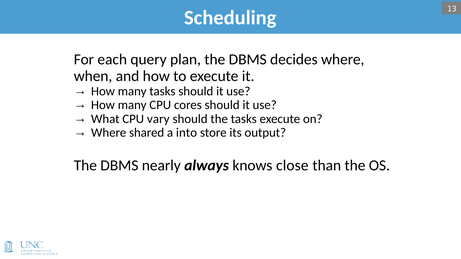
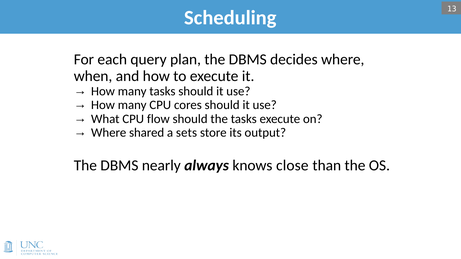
vary: vary -> flow
into: into -> sets
